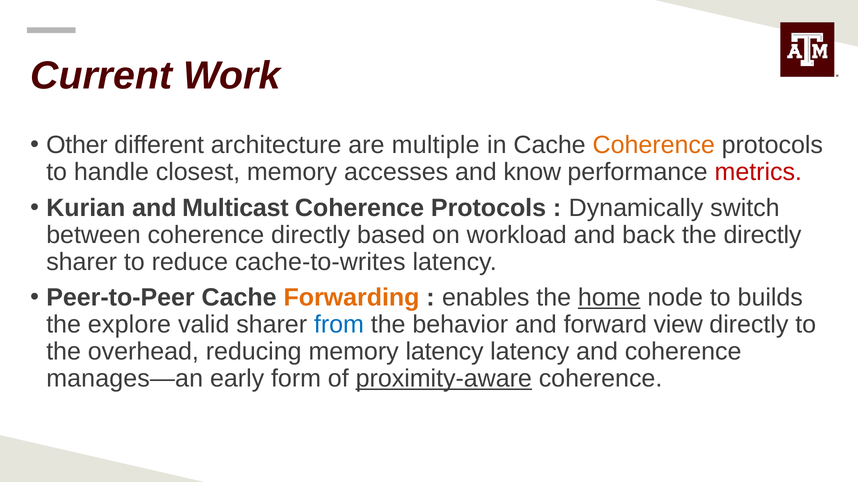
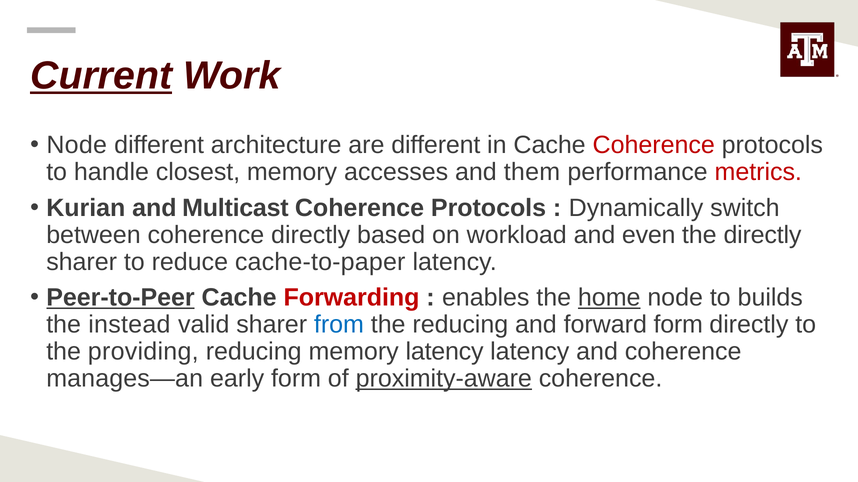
Current underline: none -> present
Other at (77, 145): Other -> Node
are multiple: multiple -> different
Coherence at (654, 145) colour: orange -> red
know: know -> them
back: back -> even
cache-to-writes: cache-to-writes -> cache-to-paper
Peer-to-Peer underline: none -> present
Forwarding colour: orange -> red
explore: explore -> instead
the behavior: behavior -> reducing
forward view: view -> form
overhead: overhead -> providing
